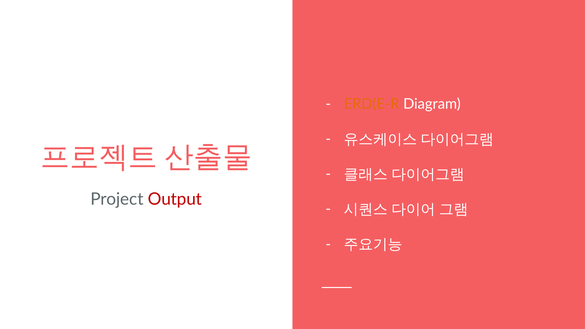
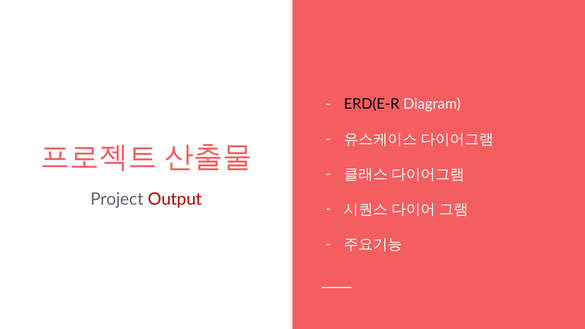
ERD(E-R colour: orange -> black
